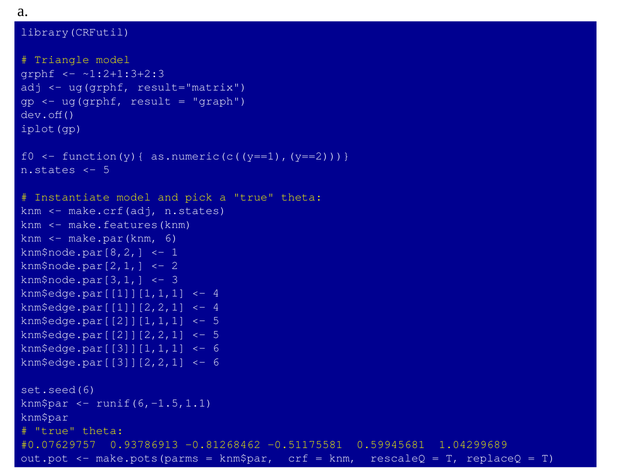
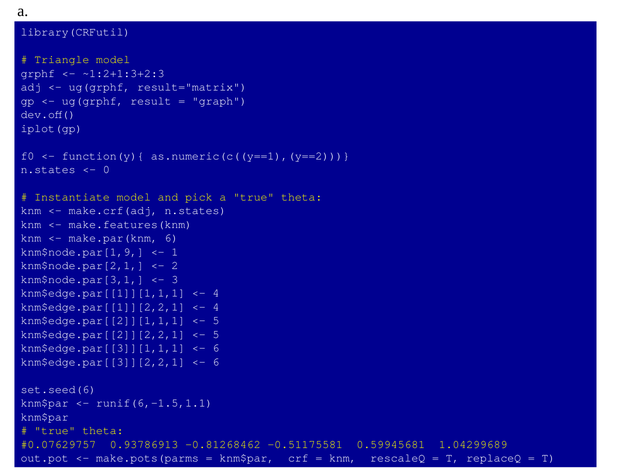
5 at (106, 170): 5 -> 0
knm$node.par[8,2: knm$node.par[8,2 -> knm$node.par[1,9
